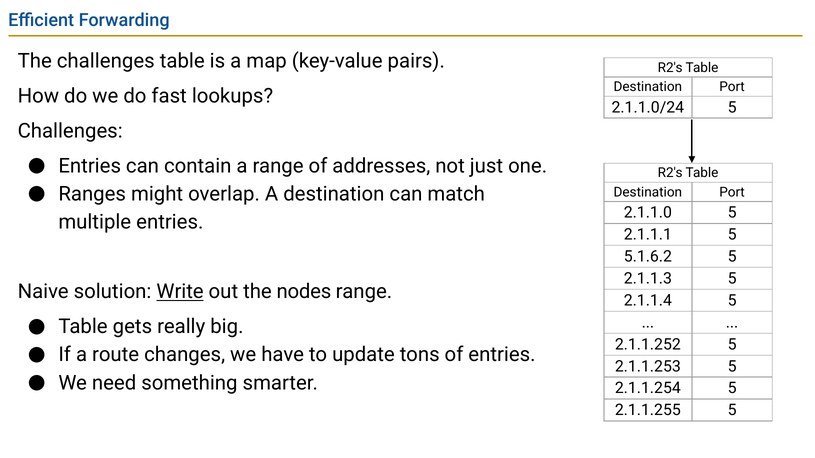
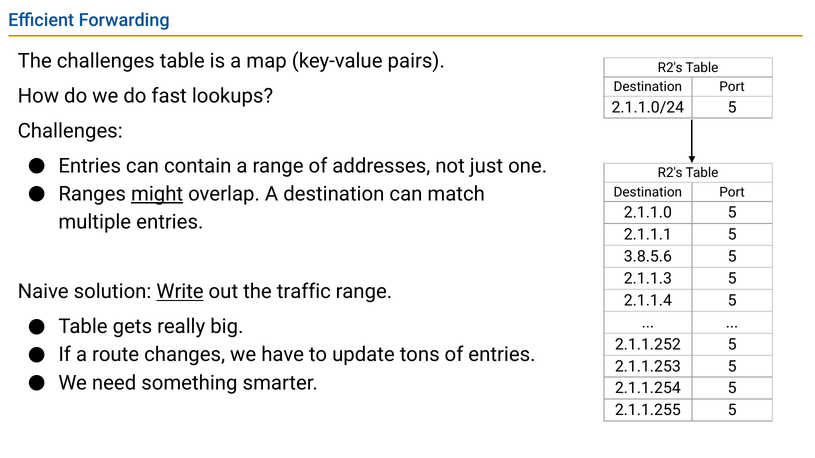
might underline: none -> present
5.1.6.2: 5.1.6.2 -> 3.8.5.6
nodes: nodes -> traffic
